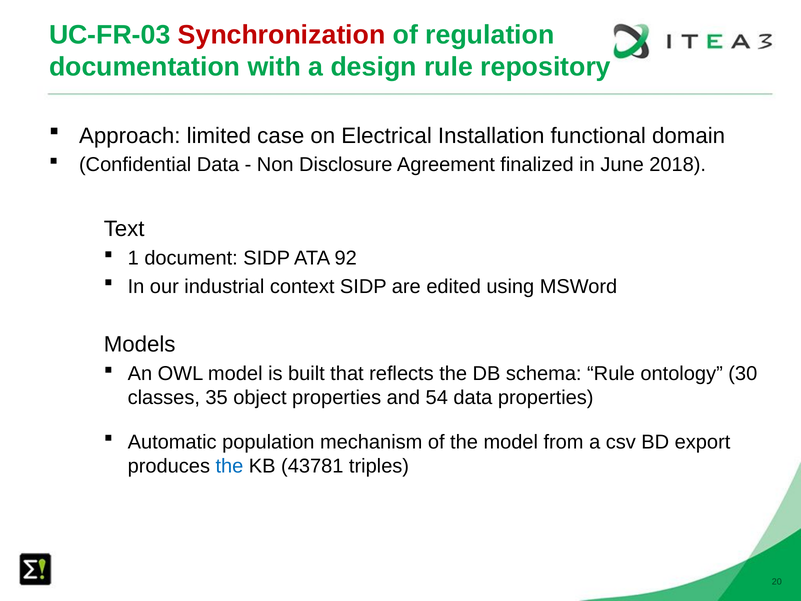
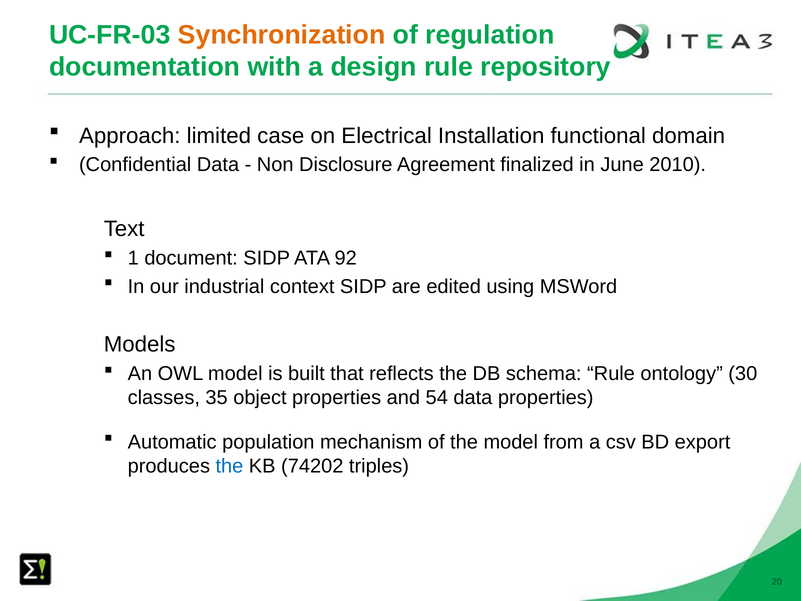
Synchronization colour: red -> orange
2018: 2018 -> 2010
43781: 43781 -> 74202
